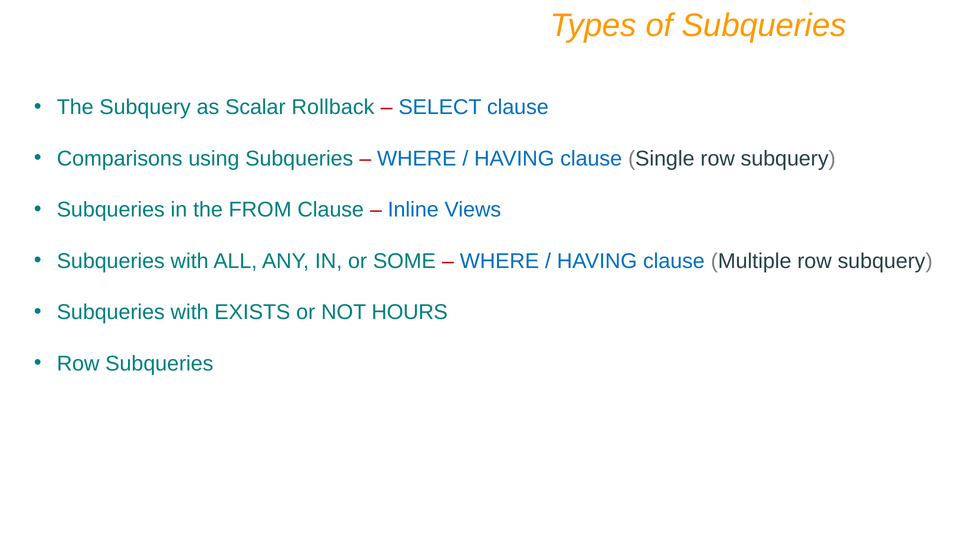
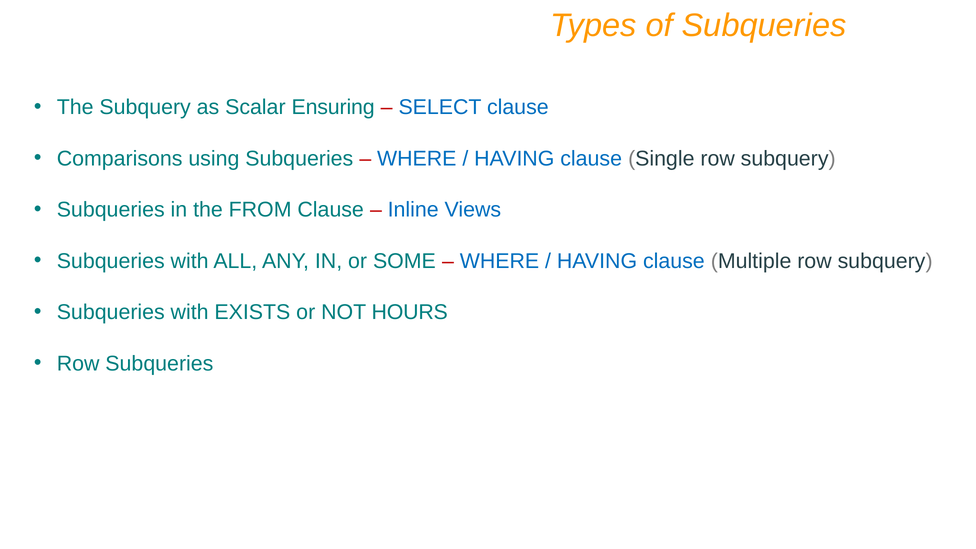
Rollback: Rollback -> Ensuring
